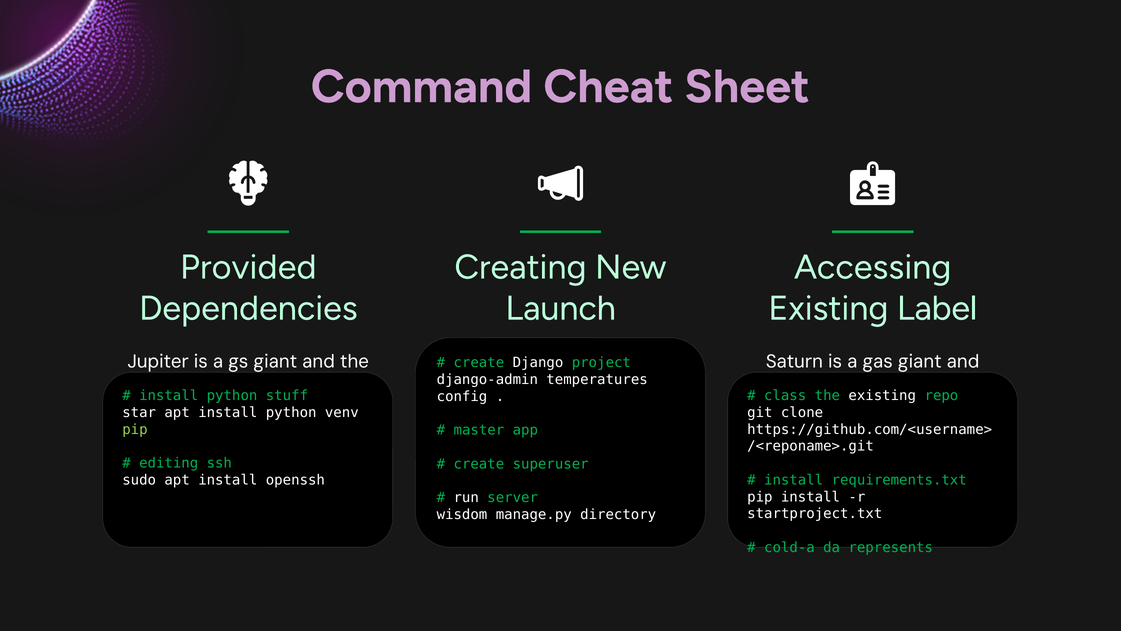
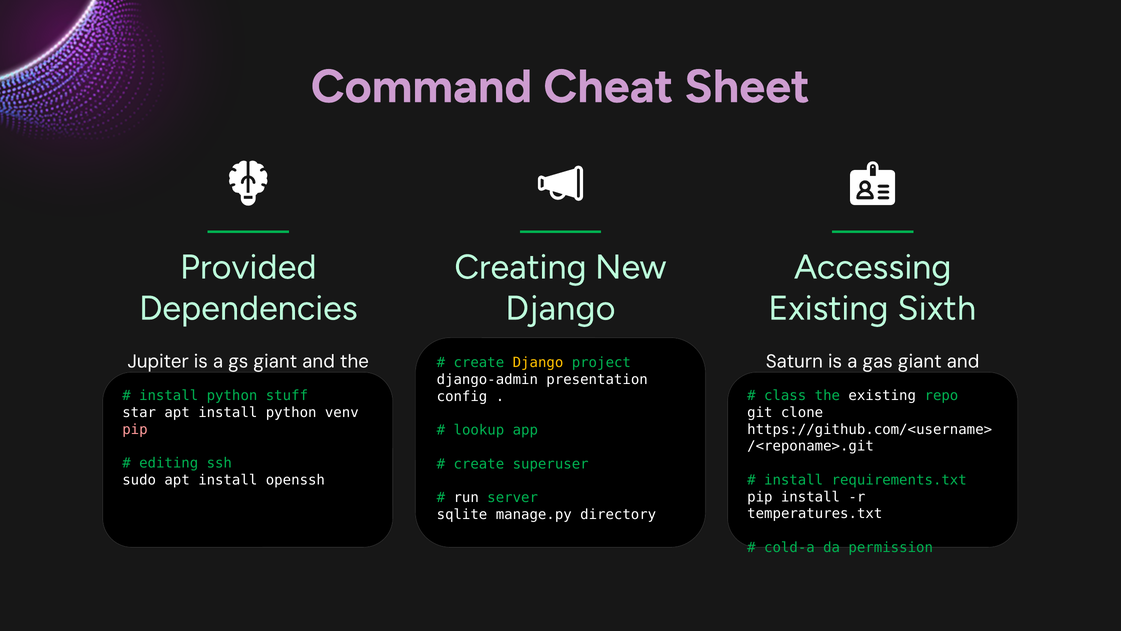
Launch at (561, 308): Launch -> Django
Existing Label: Label -> Sixth
Django at (538, 363) colour: white -> yellow
temperatures: temperatures -> presentation
pip at (135, 429) colour: light green -> pink
master: master -> lookup
startproject.txt: startproject.txt -> temperatures.txt
wisdom: wisdom -> sqlite
represents: represents -> permission
